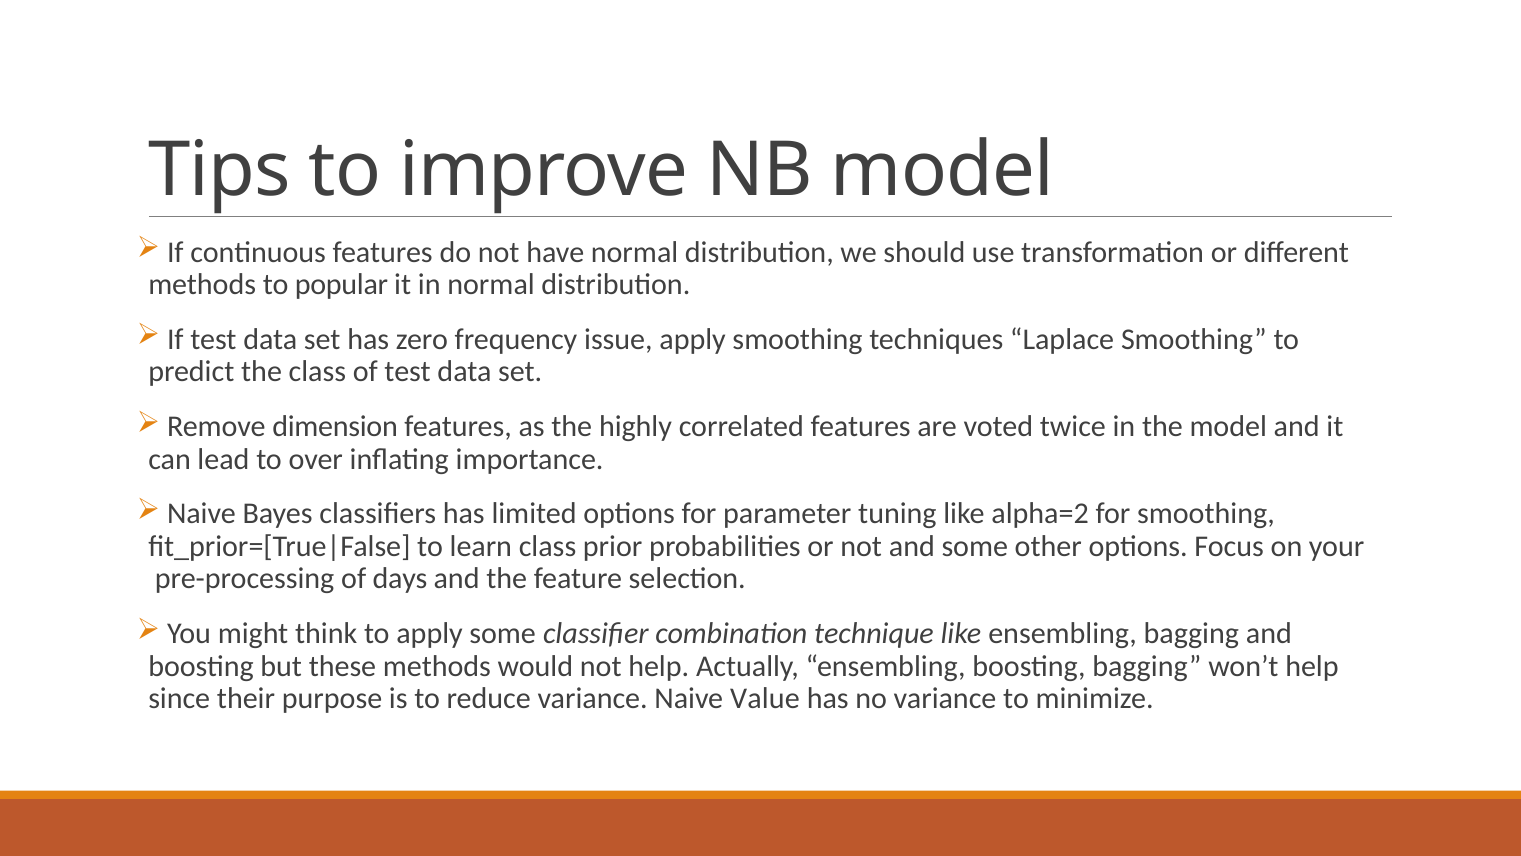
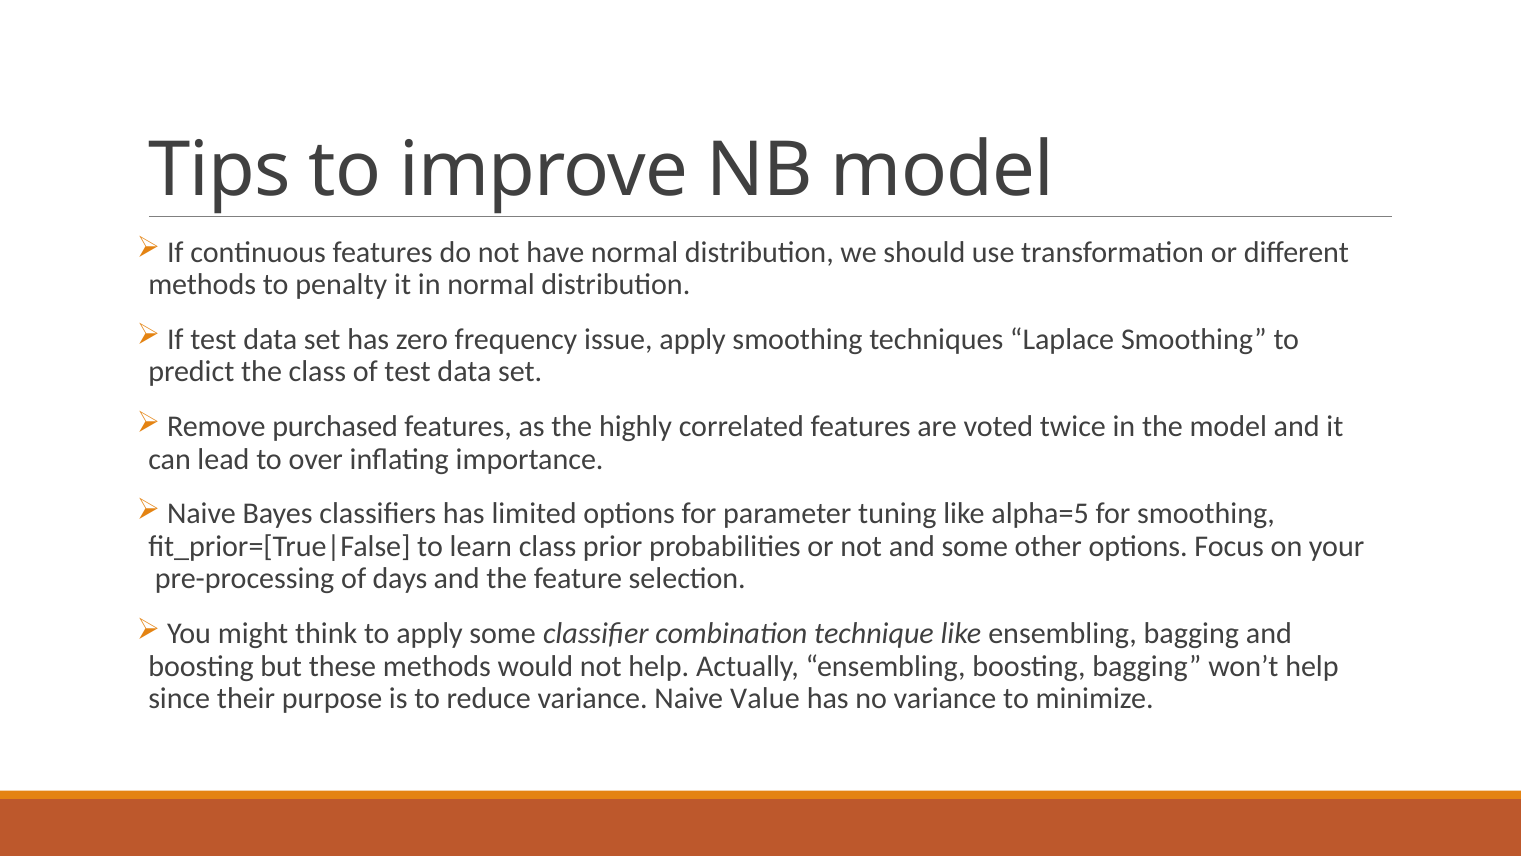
popular: popular -> penalty
dimension: dimension -> purchased
alpha=2: alpha=2 -> alpha=5
